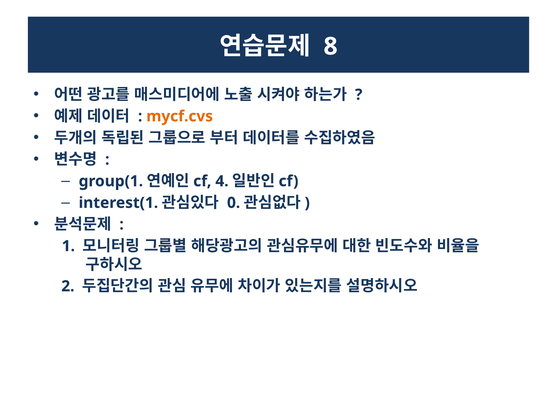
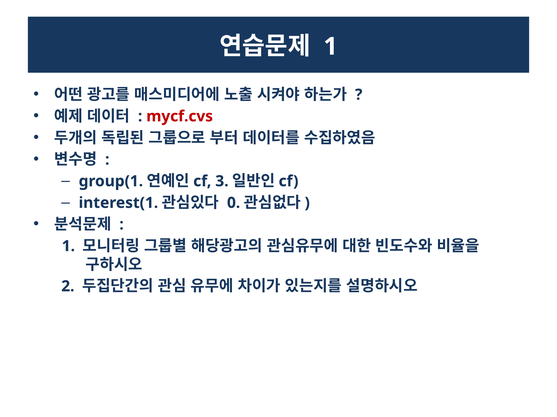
8 at (331, 47): 8 -> 1
mycf.cvs colour: orange -> red
4: 4 -> 3
